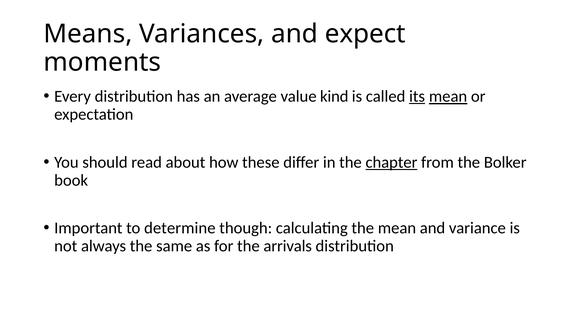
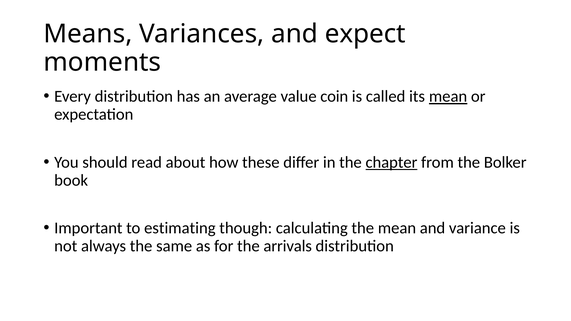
kind: kind -> coin
its underline: present -> none
determine: determine -> estimating
